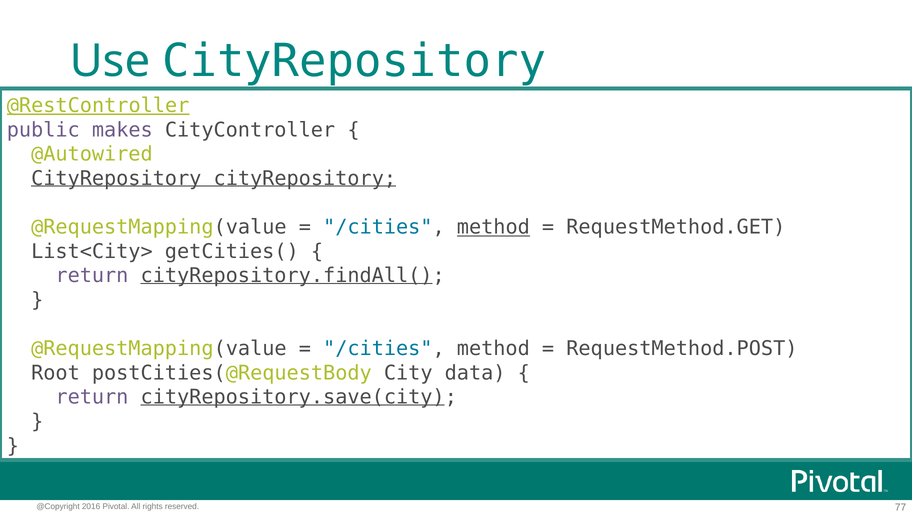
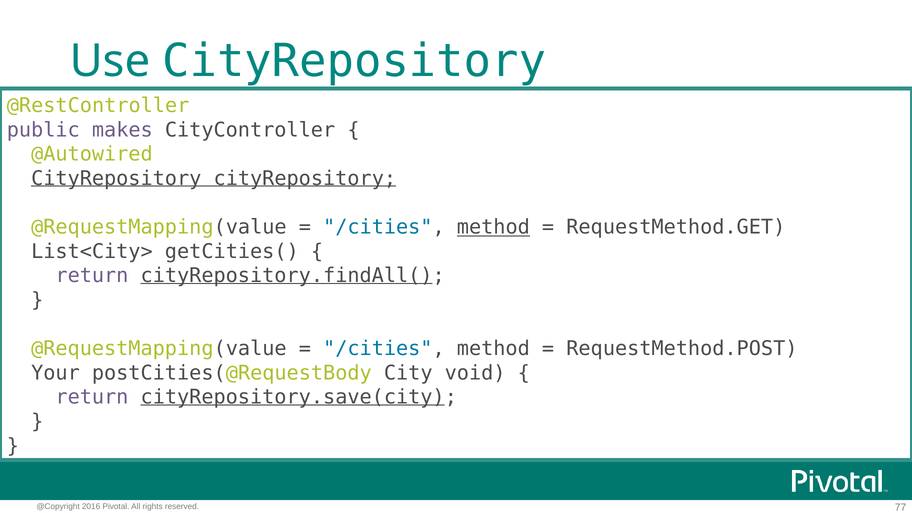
@RestController underline: present -> none
Root: Root -> Your
data: data -> void
